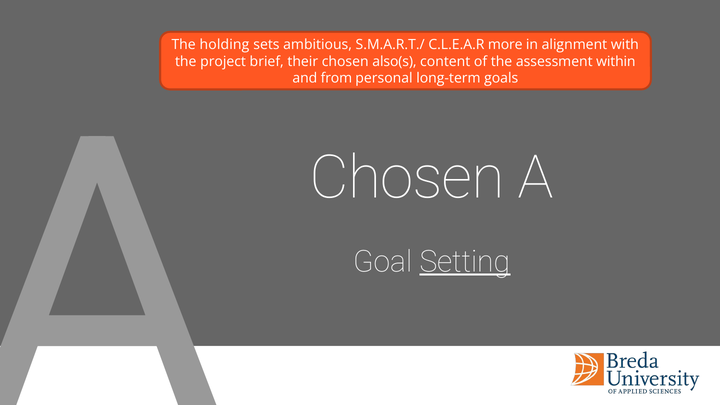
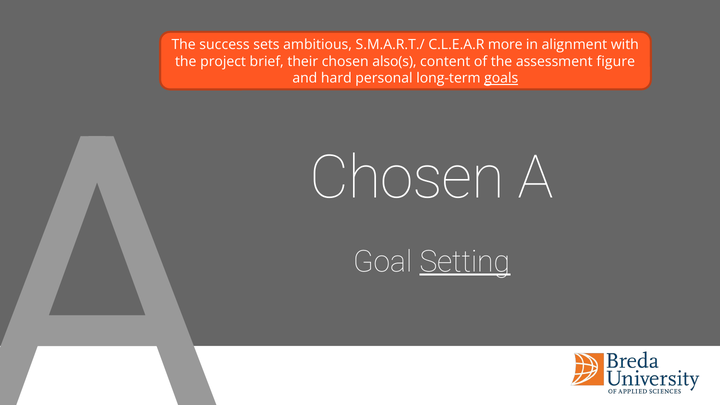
holding: holding -> success
within: within -> figure
from: from -> hard
goals underline: none -> present
